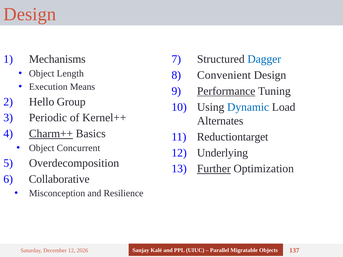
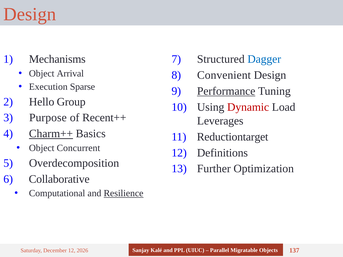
Length: Length -> Arrival
Means: Means -> Sparse
Dynamic colour: blue -> red
Periodic: Periodic -> Purpose
Kernel++: Kernel++ -> Recent++
Alternates: Alternates -> Leverages
Underlying: Underlying -> Definitions
Further underline: present -> none
Misconception: Misconception -> Computational
Resilience underline: none -> present
